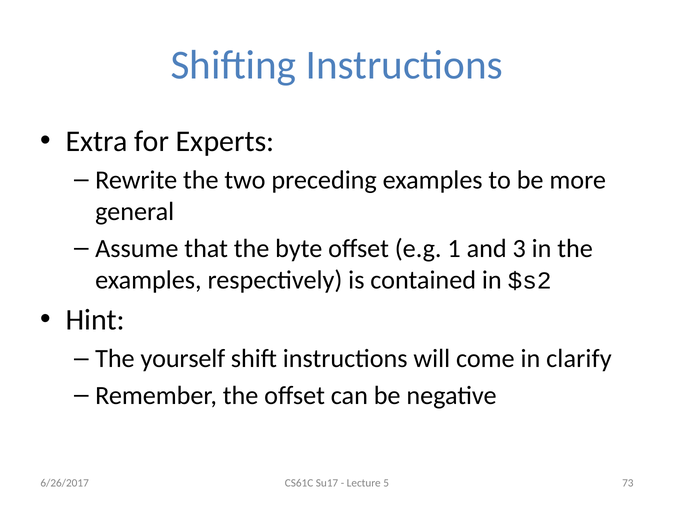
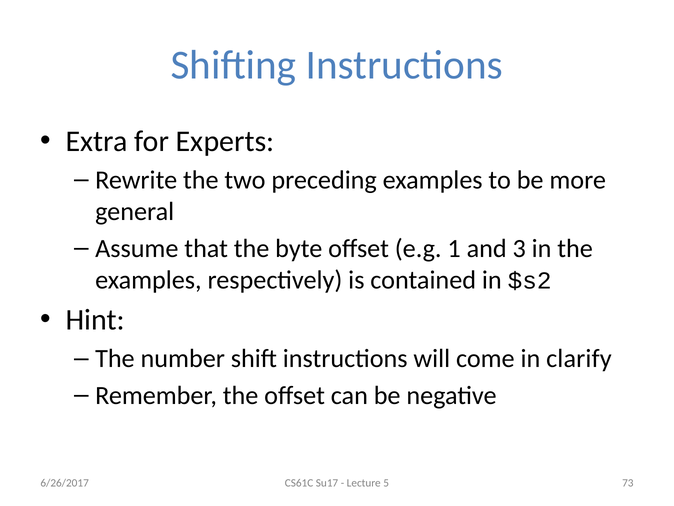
yourself: yourself -> number
